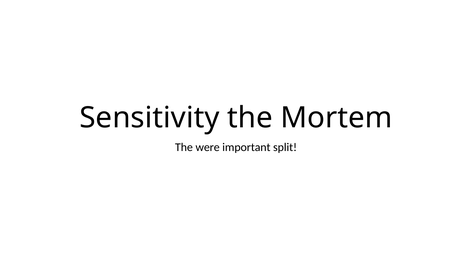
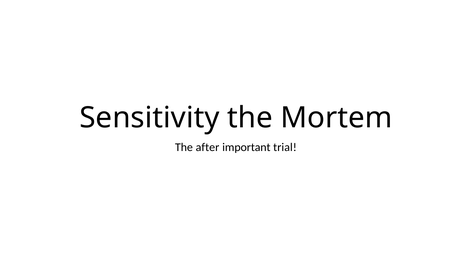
were: were -> after
split: split -> trial
